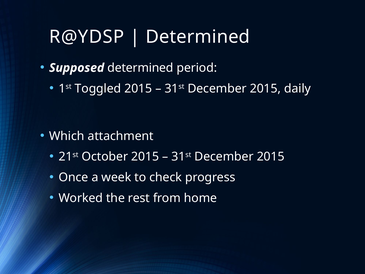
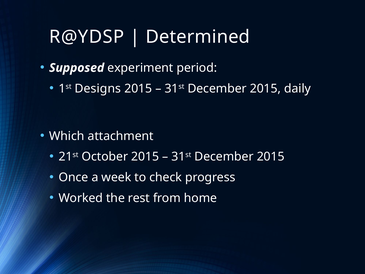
Supposed determined: determined -> experiment
Toggled: Toggled -> Designs
